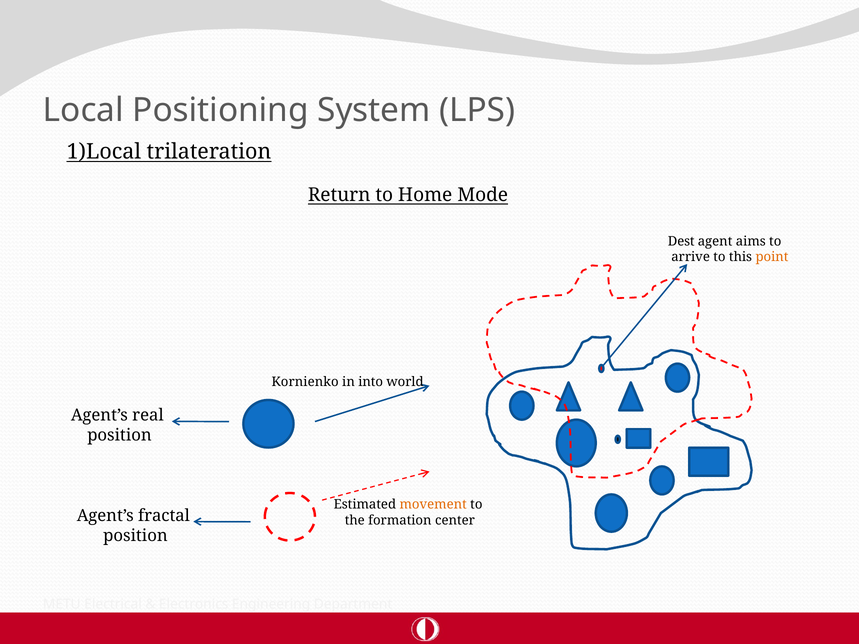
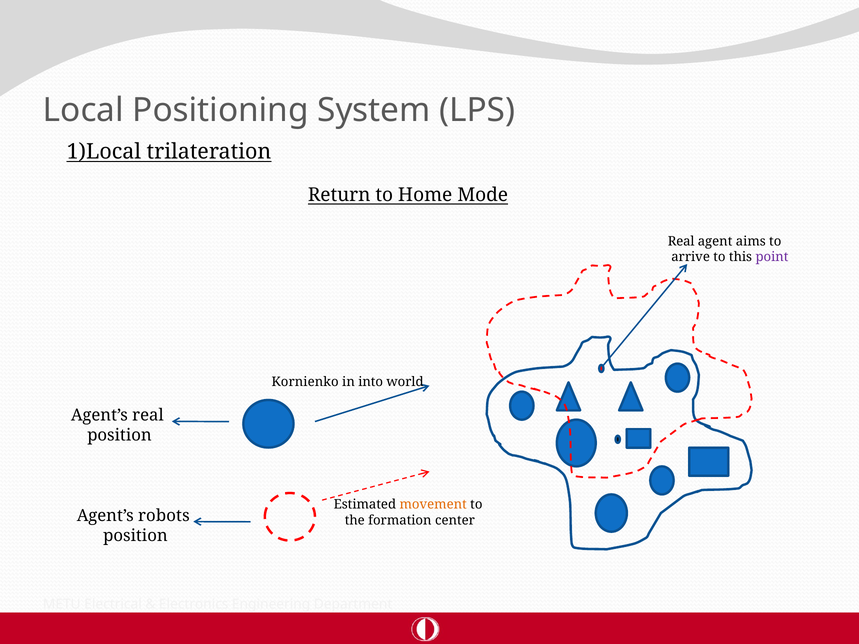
Dest at (681, 241): Dest -> Real
point colour: orange -> purple
fractal: fractal -> robots
